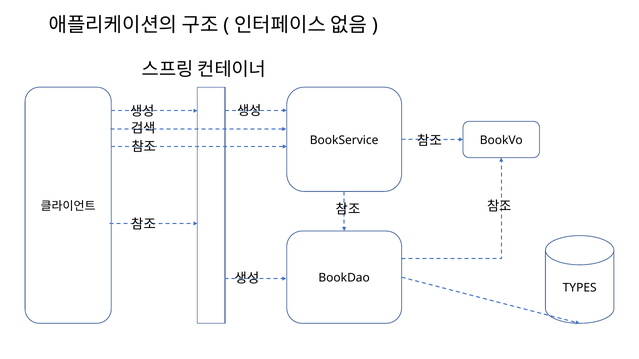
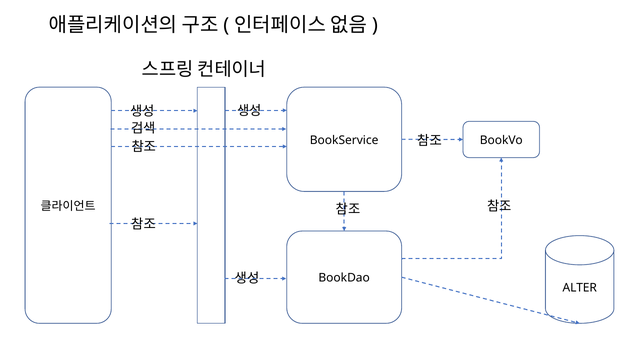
TYPES: TYPES -> ALTER
